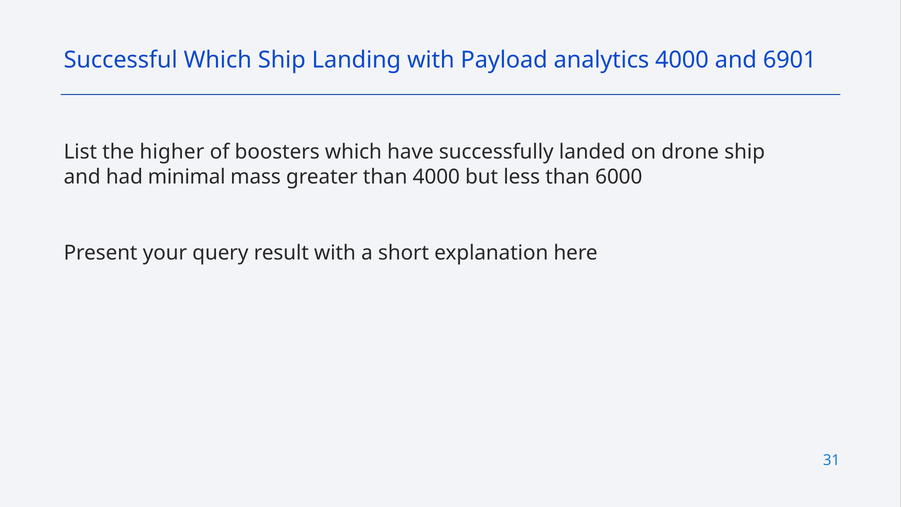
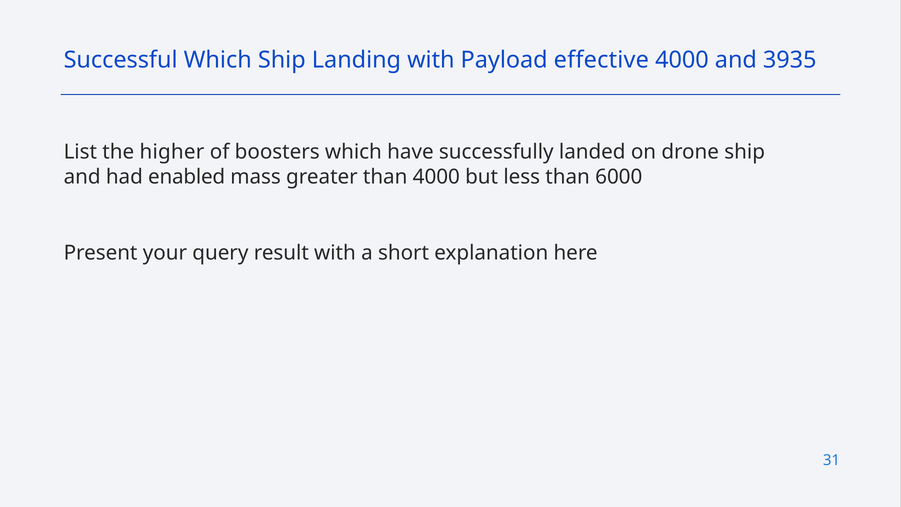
analytics: analytics -> effective
6901: 6901 -> 3935
minimal: minimal -> enabled
